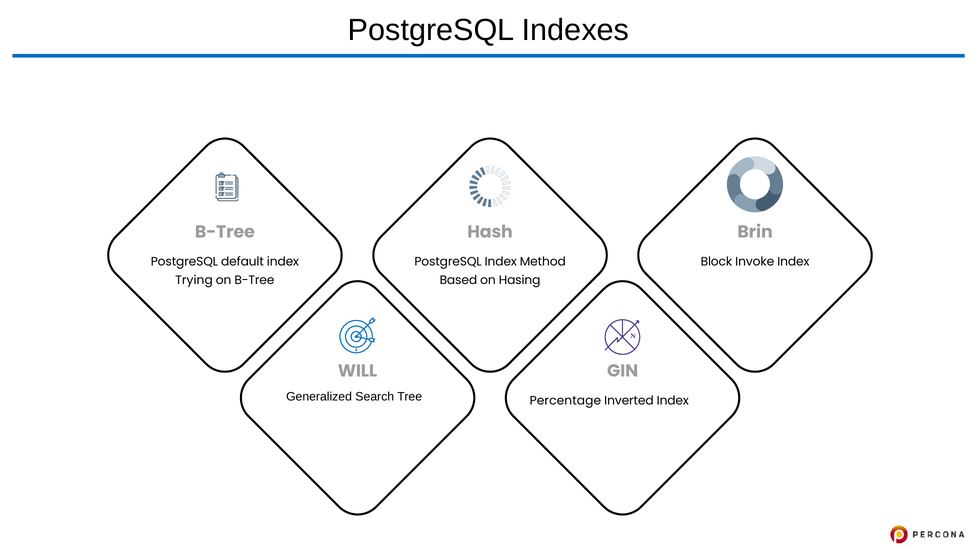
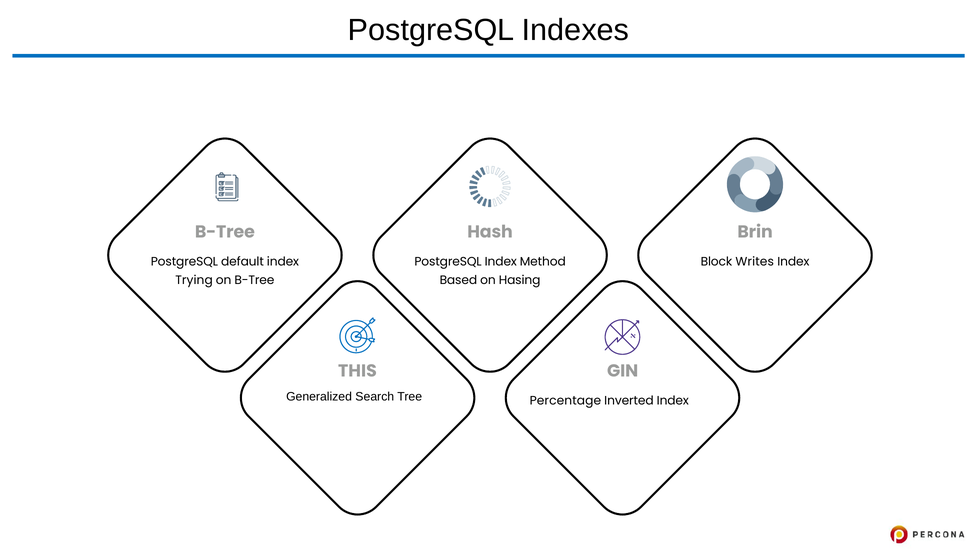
Invoke: Invoke -> Writes
WILL: WILL -> THIS
